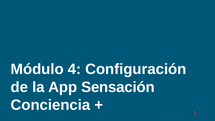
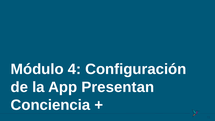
Sensación: Sensación -> Presentan
